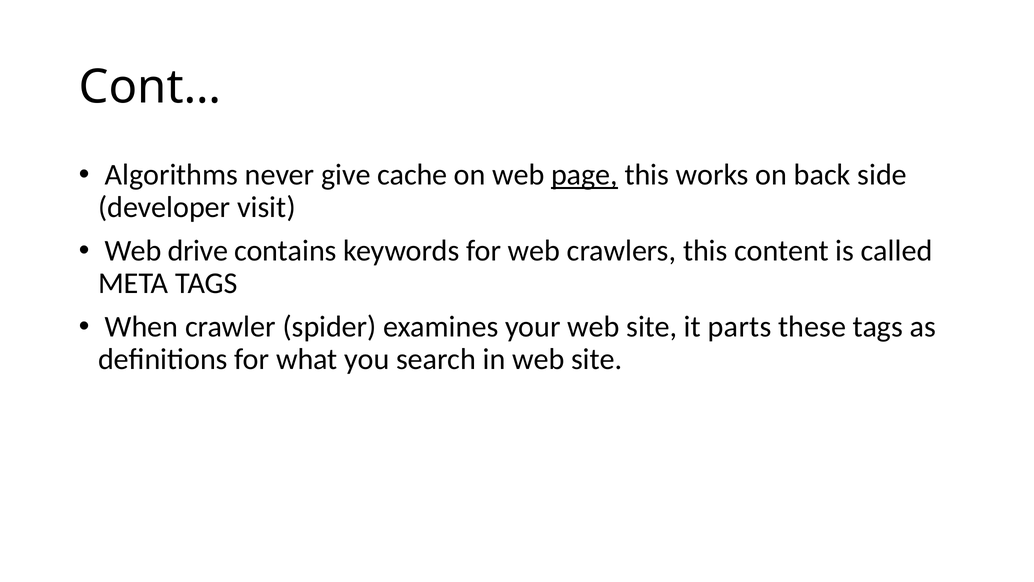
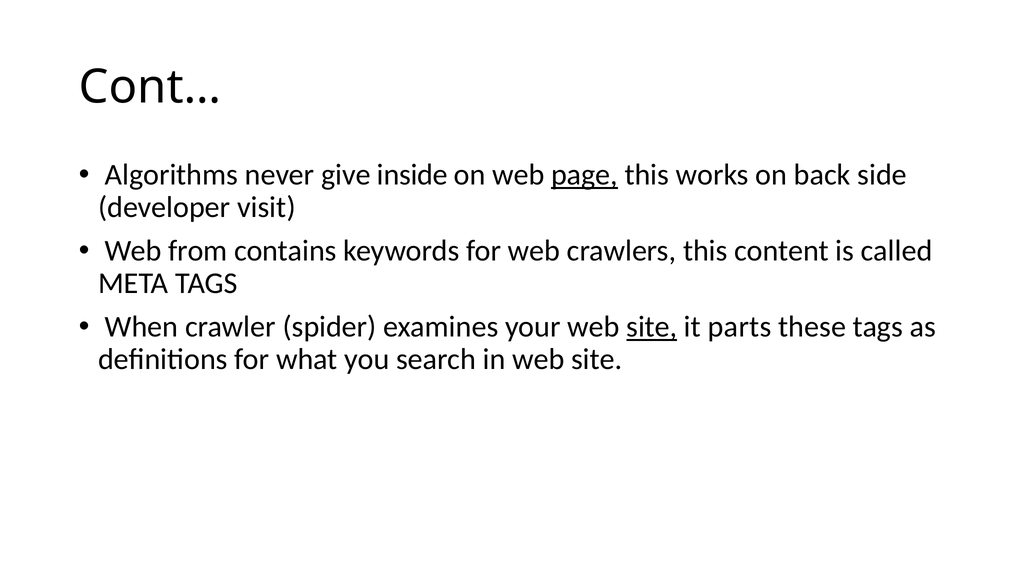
cache: cache -> inside
drive: drive -> from
site at (652, 327) underline: none -> present
